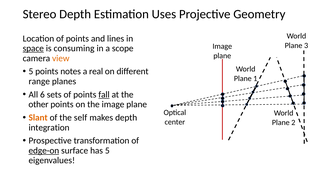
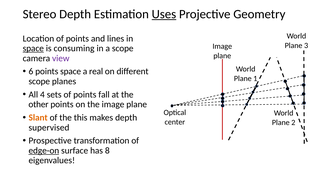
Uses underline: none -> present
view colour: orange -> purple
5 at (31, 71): 5 -> 6
points notes: notes -> space
range at (39, 81): range -> scope
6: 6 -> 4
fall underline: present -> none
self: self -> this
integration: integration -> supervised
has 5: 5 -> 8
